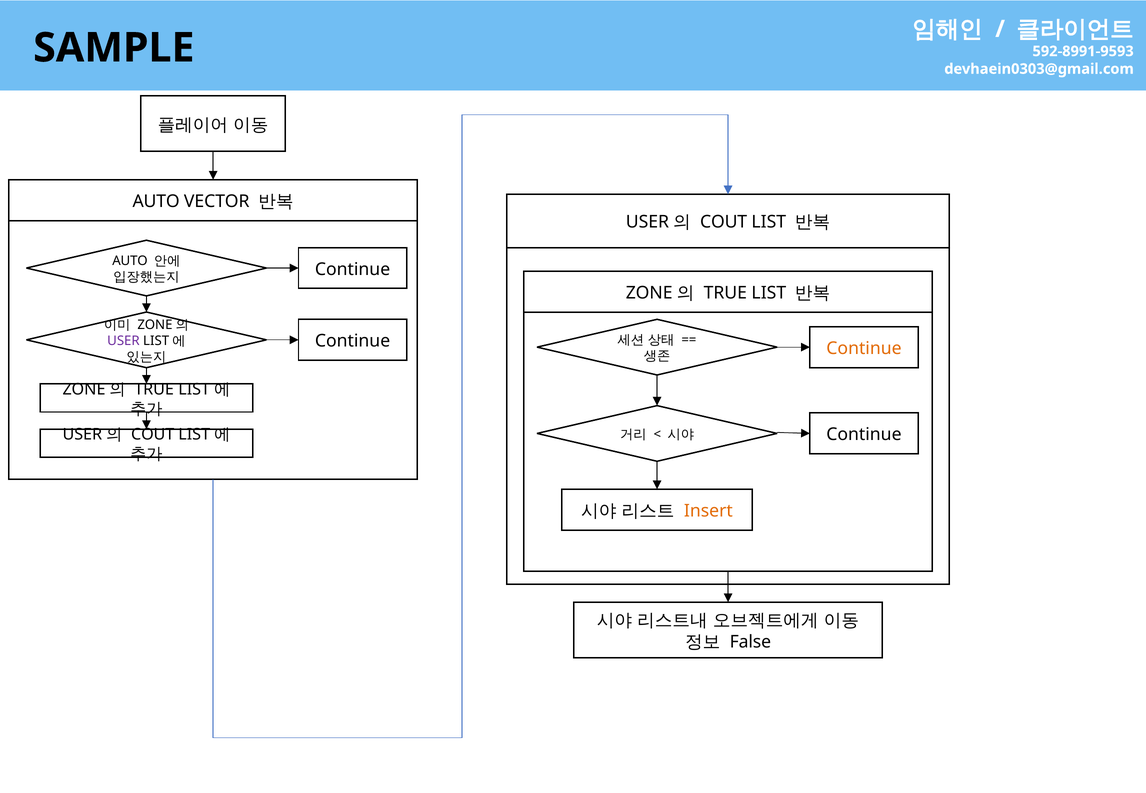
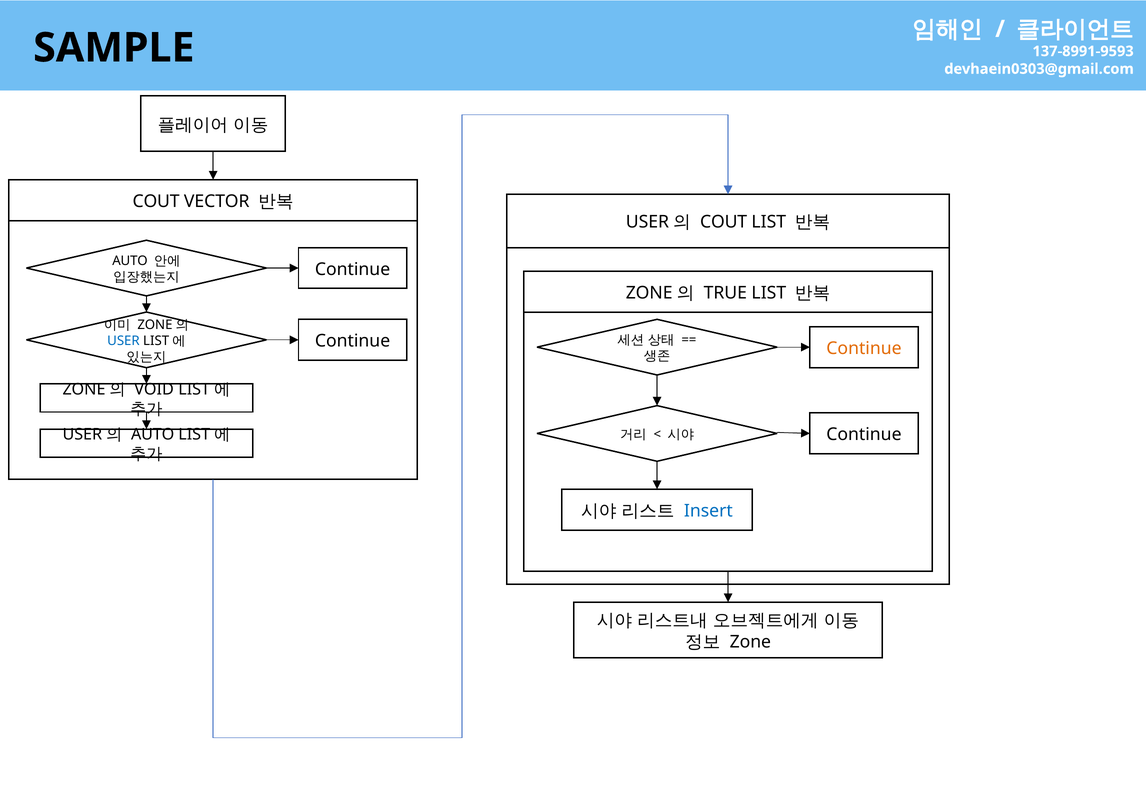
592-8991-9593: 592-8991-9593 -> 137-8991-9593
AUTO at (156, 201): AUTO -> COUT
USER at (123, 341) colour: purple -> blue
TRUE at (154, 390): TRUE -> VOID
COUT at (153, 435): COUT -> AUTO
Insert colour: orange -> blue
False: False -> Zone
